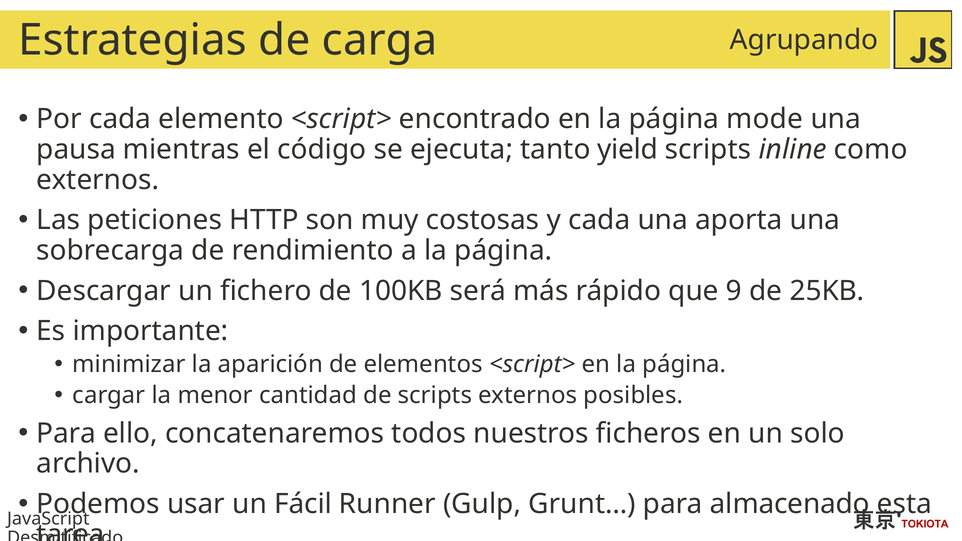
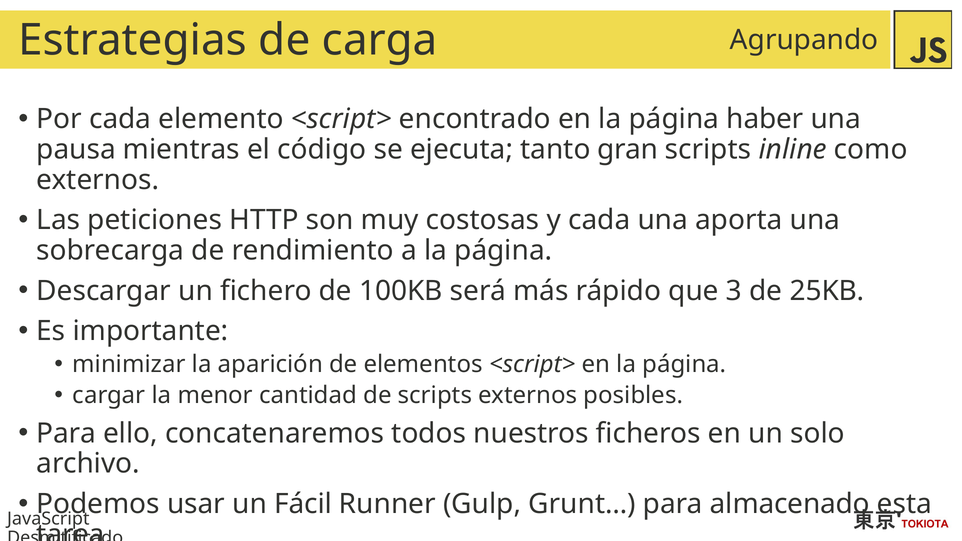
mode: mode -> haber
yield: yield -> gran
9: 9 -> 3
